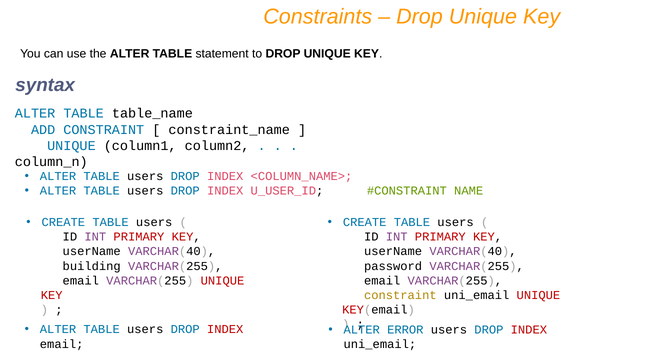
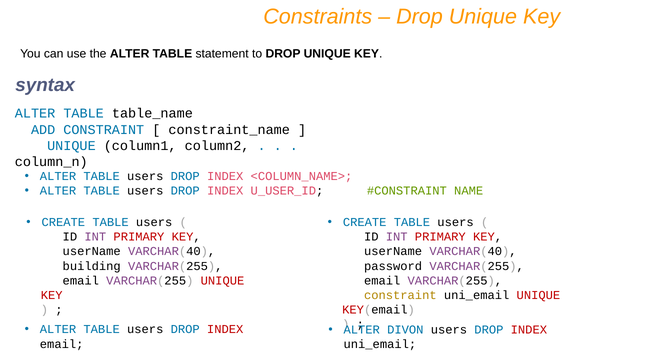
ERROR: ERROR -> DIVON
